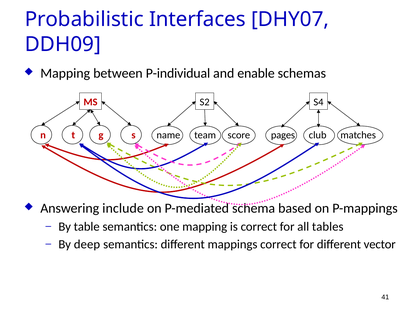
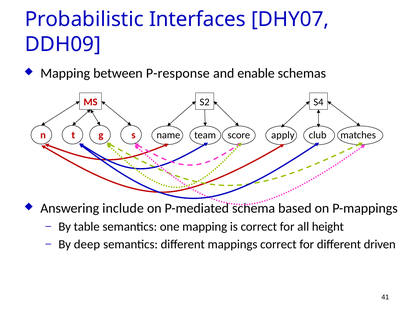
P-individual: P-individual -> P-response
pages: pages -> apply
tables: tables -> height
vector: vector -> driven
